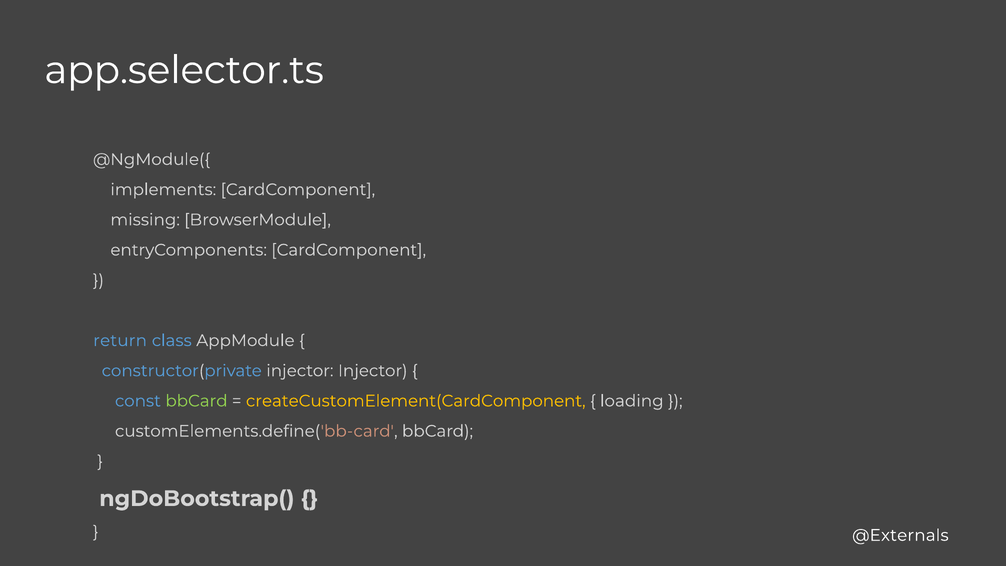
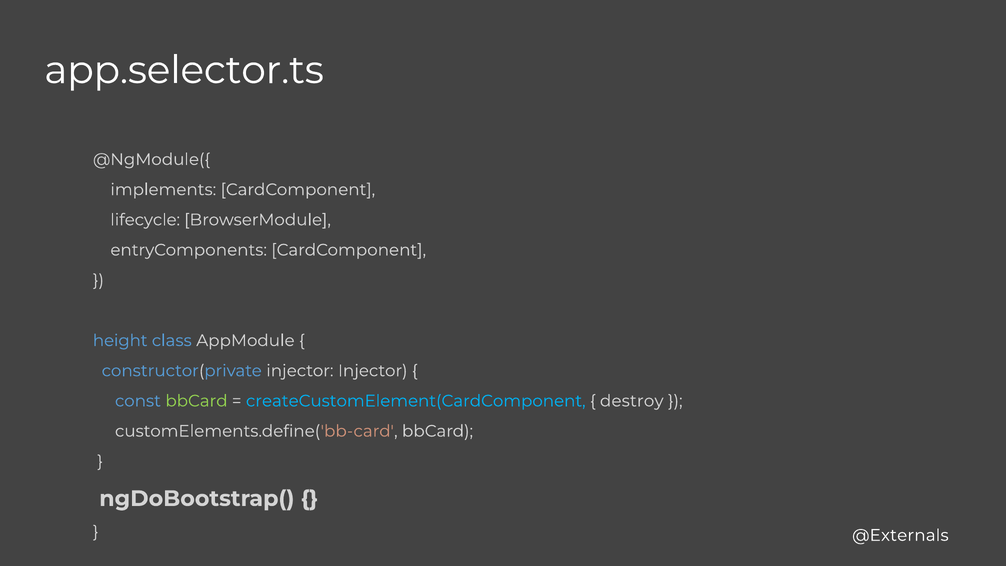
missing: missing -> lifecycle
return: return -> height
createCustomElement(CardComponent colour: yellow -> light blue
loading: loading -> destroy
